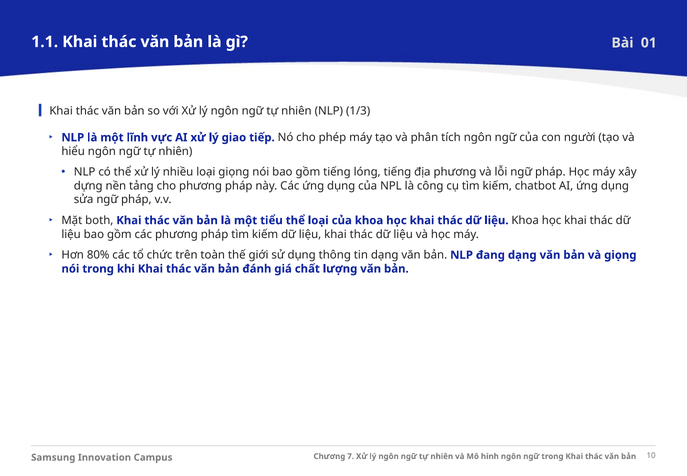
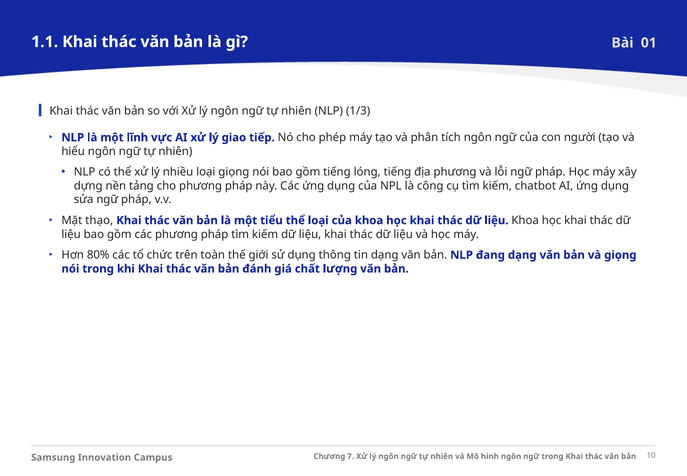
both: both -> thạo
